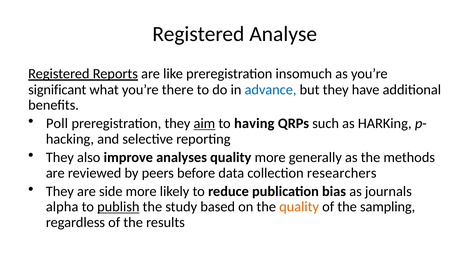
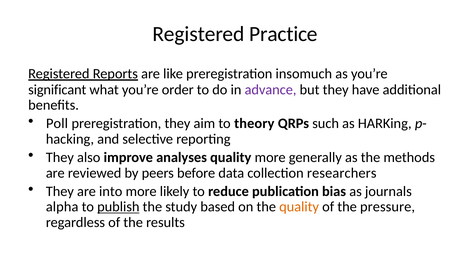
Analyse: Analyse -> Practice
there: there -> order
advance colour: blue -> purple
aim underline: present -> none
having: having -> theory
side: side -> into
sampling: sampling -> pressure
